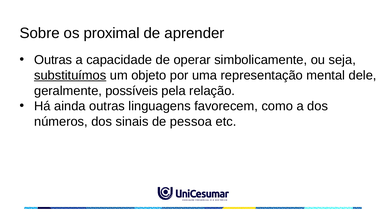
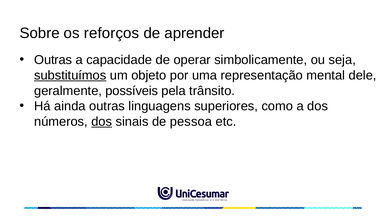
proximal: proximal -> reforços
relação: relação -> trânsito
favorecem: favorecem -> superiores
dos at (102, 122) underline: none -> present
